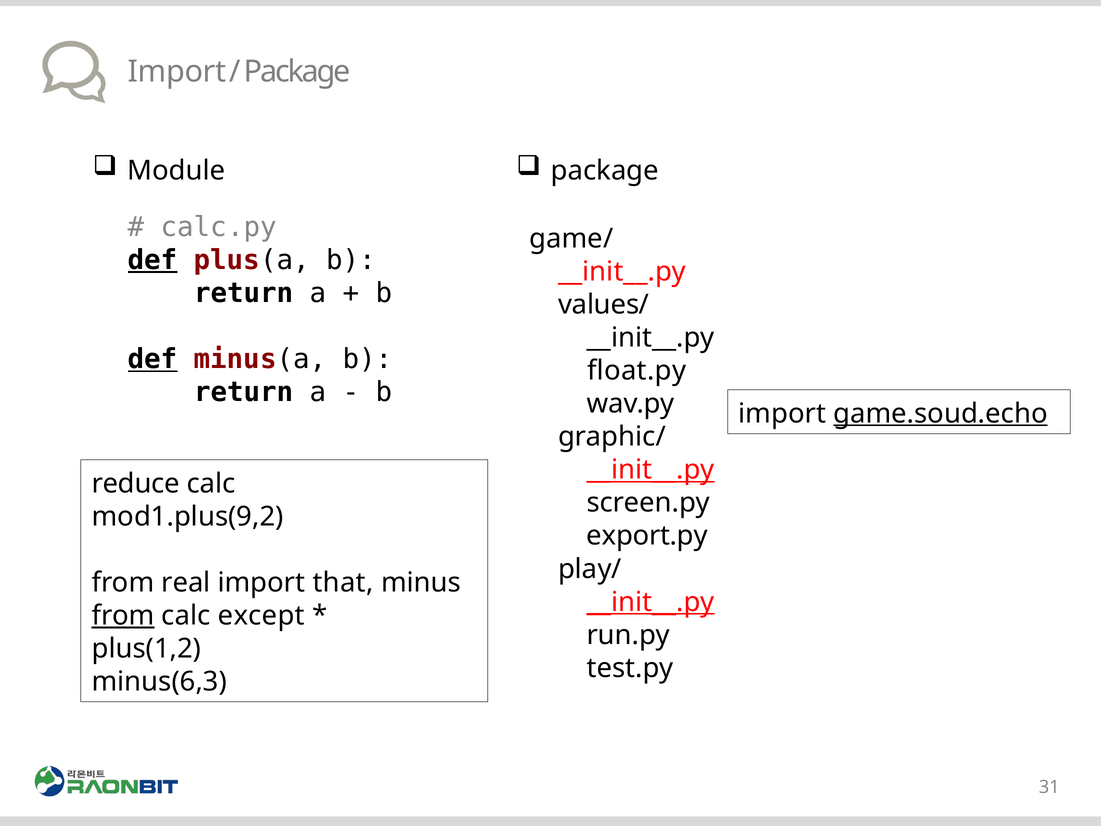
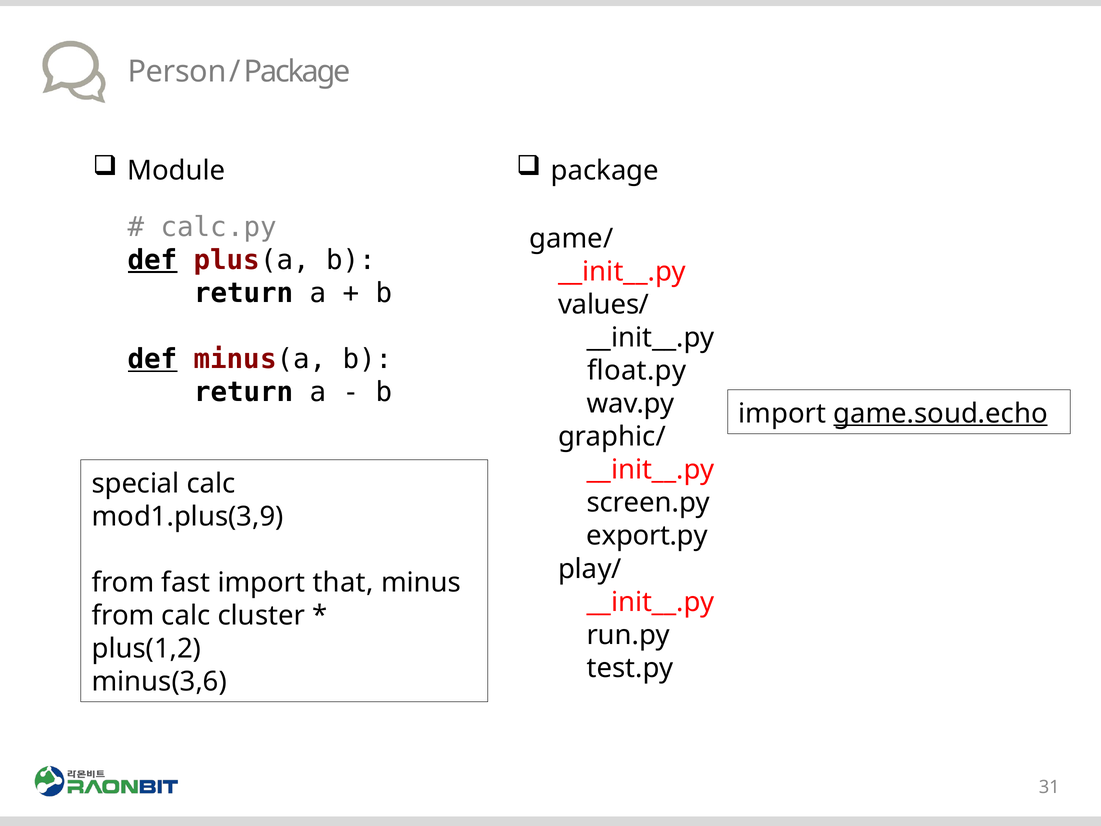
Import at (177, 71): Import -> Person
__init__.py at (651, 470) underline: present -> none
reduce: reduce -> special
mod1.plus(9,2: mod1.plus(9,2 -> mod1.plus(3,9
real: real -> fast
__init__.py at (651, 602) underline: present -> none
from at (123, 616) underline: present -> none
except: except -> cluster
minus(6,3: minus(6,3 -> minus(3,6
